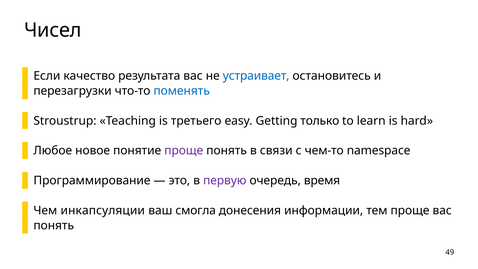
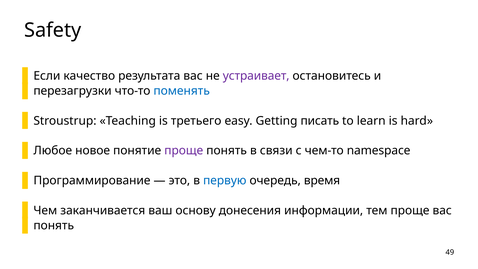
Чисел: Чисел -> Safety
устраивает colour: blue -> purple
только: только -> писать
первую colour: purple -> blue
инкапсуляции: инкапсуляции -> заканчивается
смогла: смогла -> основу
